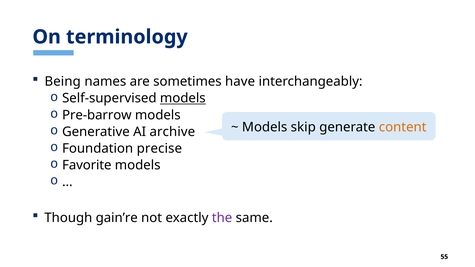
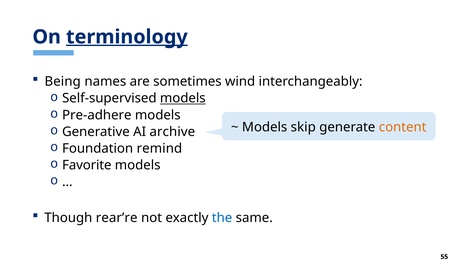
terminology underline: none -> present
have: have -> wind
Pre-barrow: Pre-barrow -> Pre-adhere
precise: precise -> remind
gain’re: gain’re -> rear’re
the colour: purple -> blue
